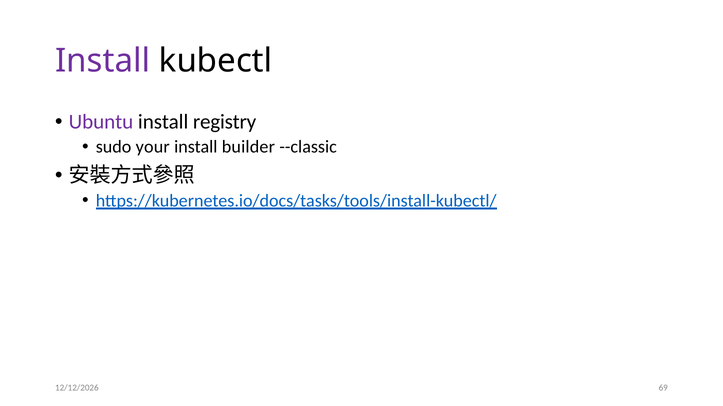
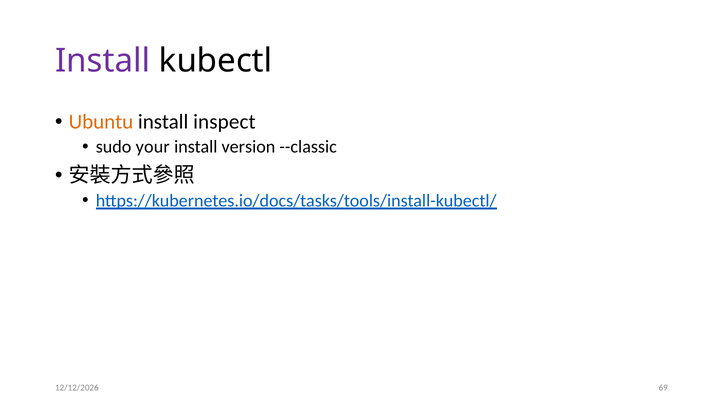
Ubuntu colour: purple -> orange
registry: registry -> inspect
builder: builder -> version
